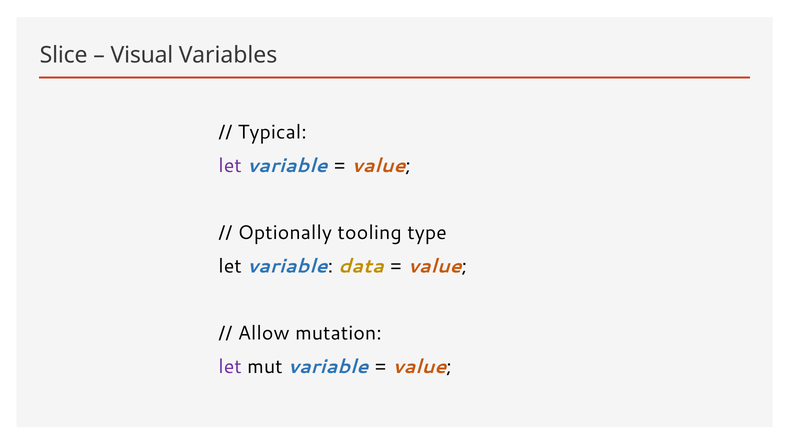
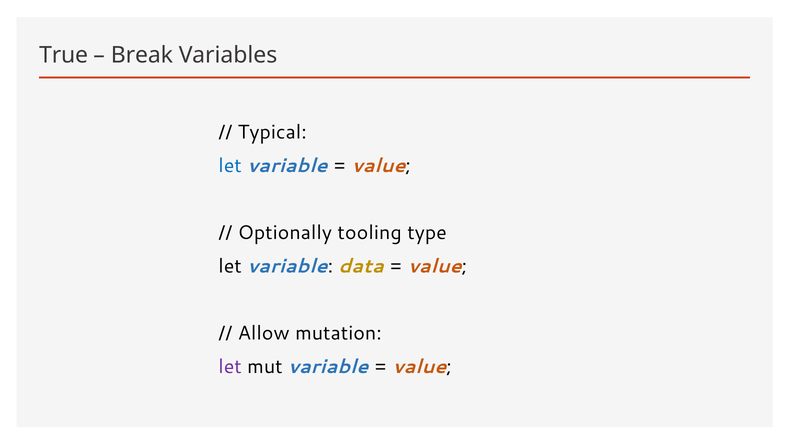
Slice: Slice -> True
Visual: Visual -> Break
let at (230, 166) colour: purple -> blue
